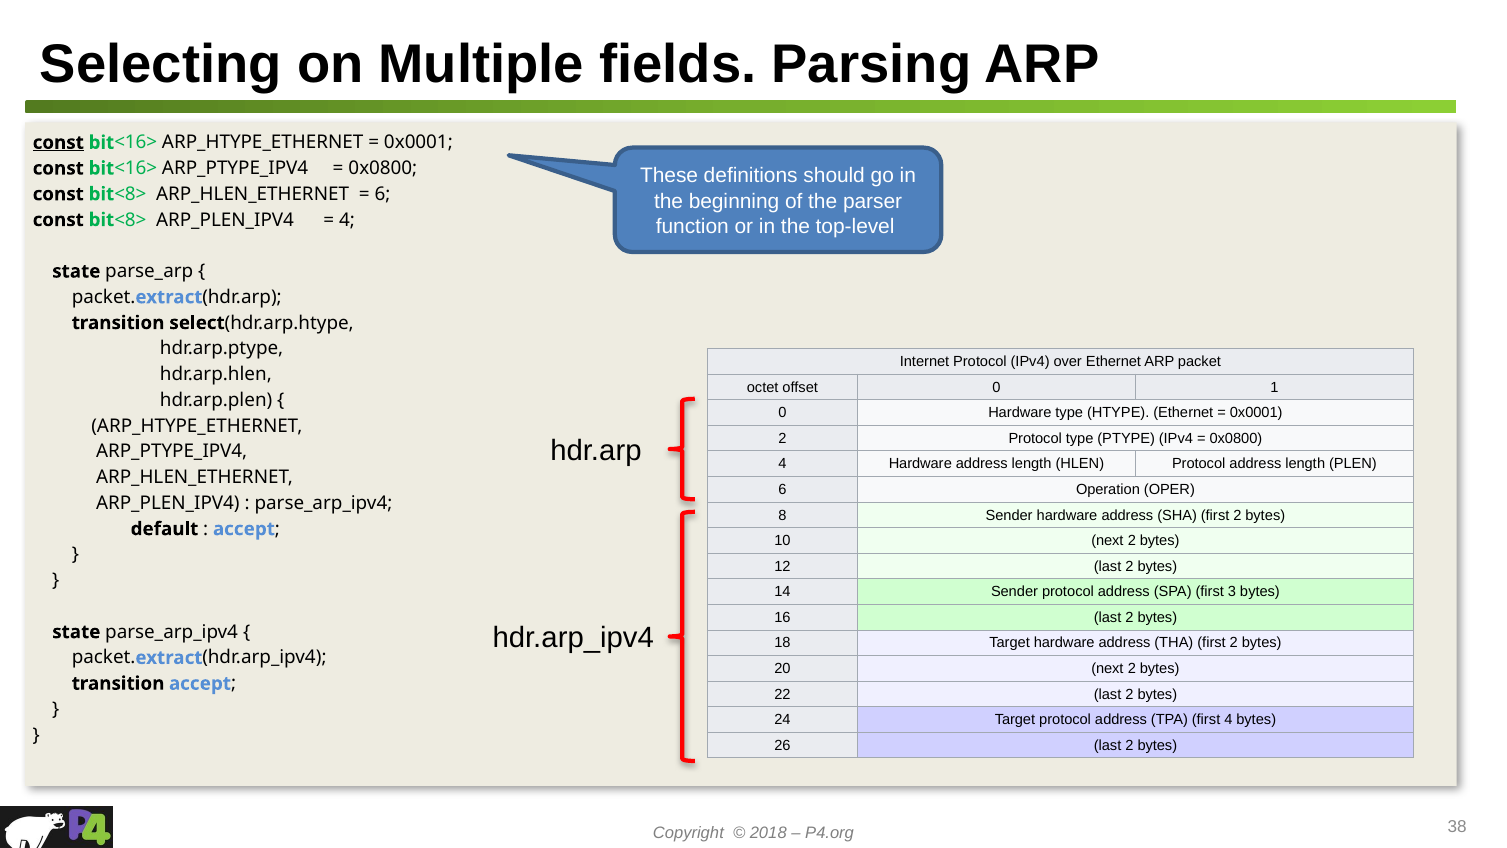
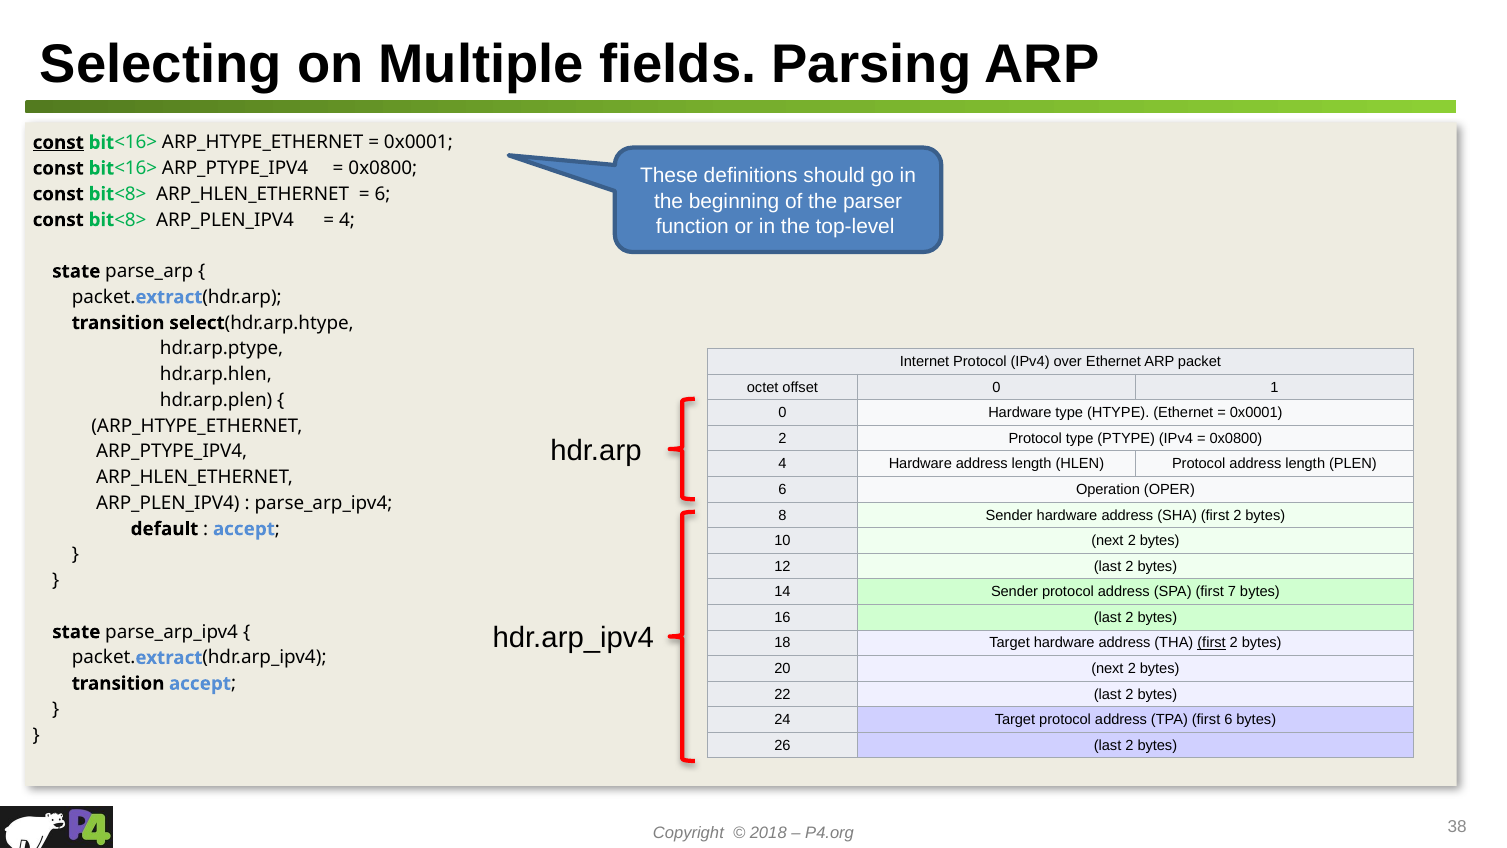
3: 3 -> 7
first at (1212, 643) underline: none -> present
first 4: 4 -> 6
